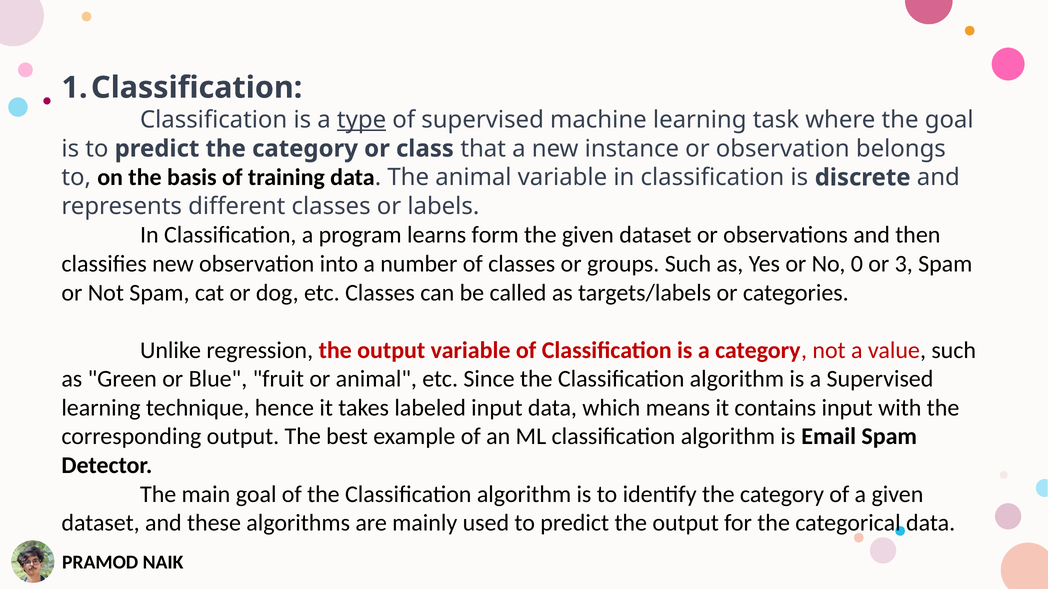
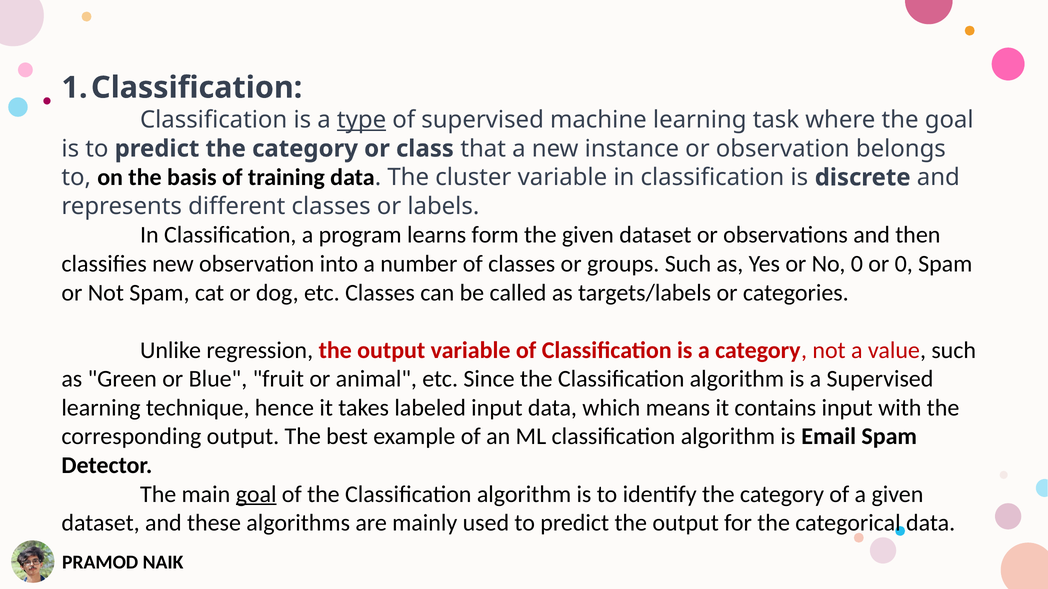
The animal: animal -> cluster
or 3: 3 -> 0
goal at (256, 495) underline: none -> present
